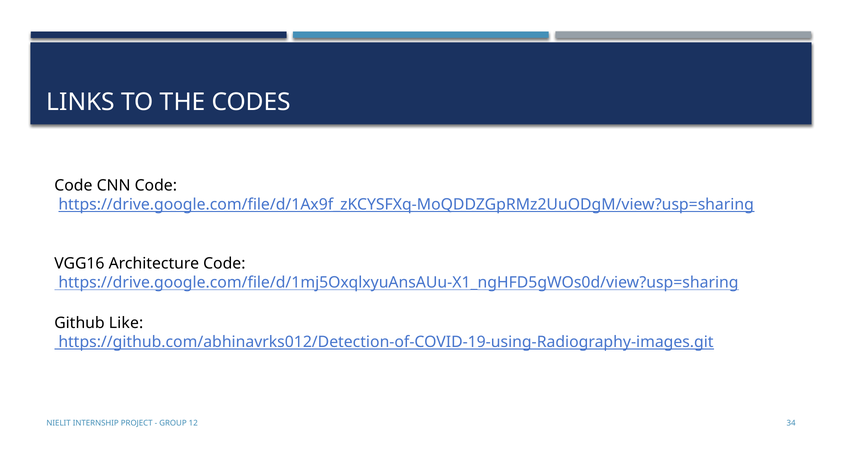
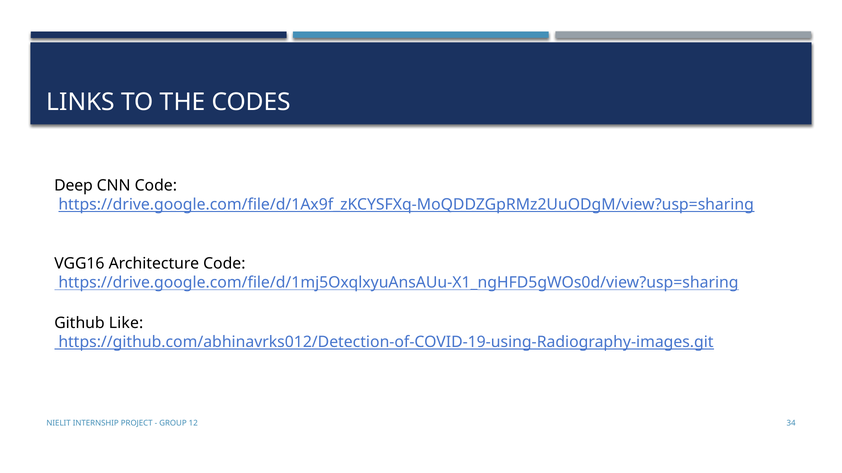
Code at (73, 186): Code -> Deep
